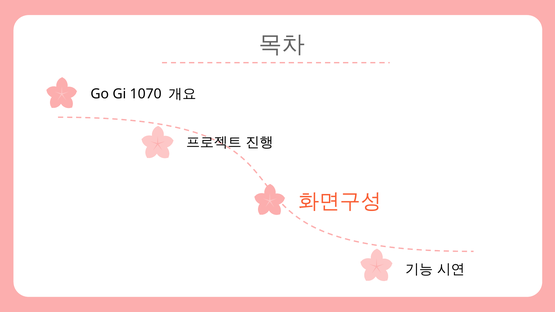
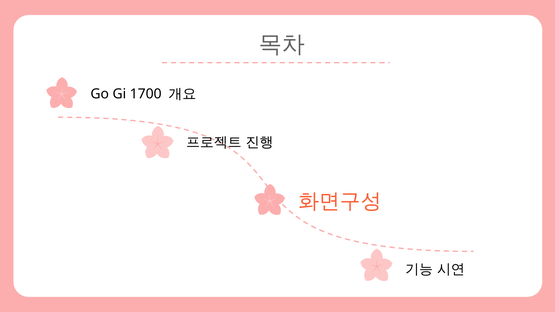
1070: 1070 -> 1700
